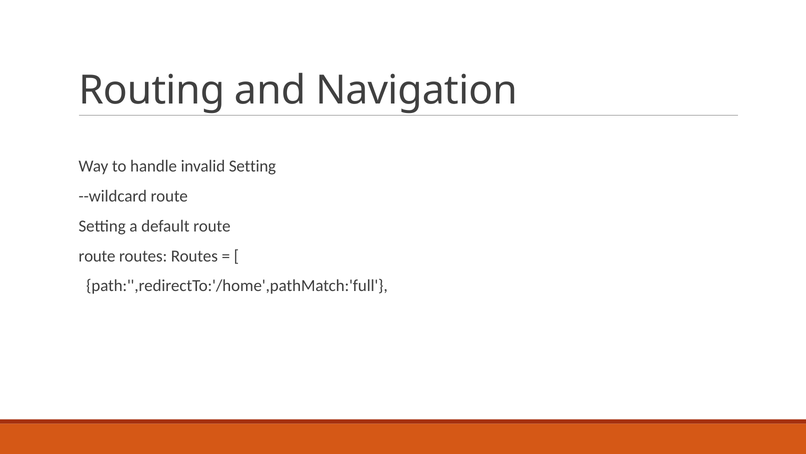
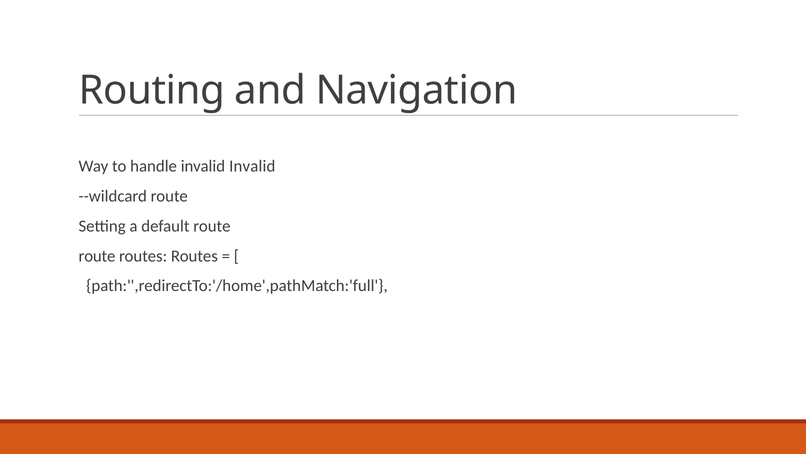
invalid Setting: Setting -> Invalid
